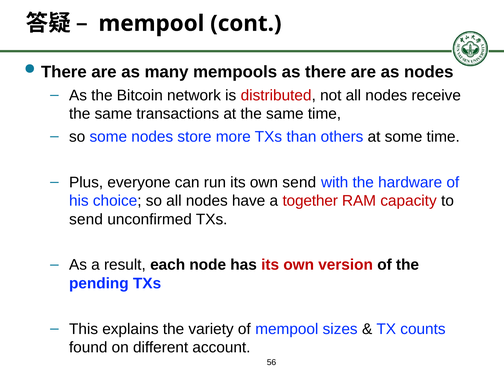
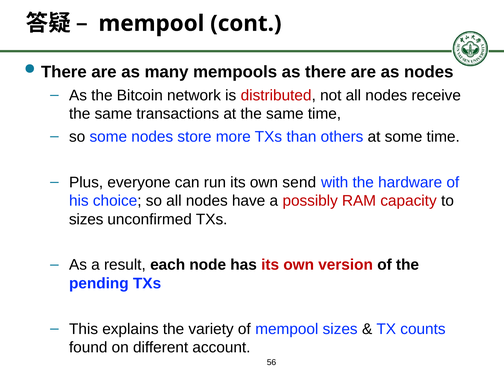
together: together -> possibly
send at (86, 219): send -> sizes
